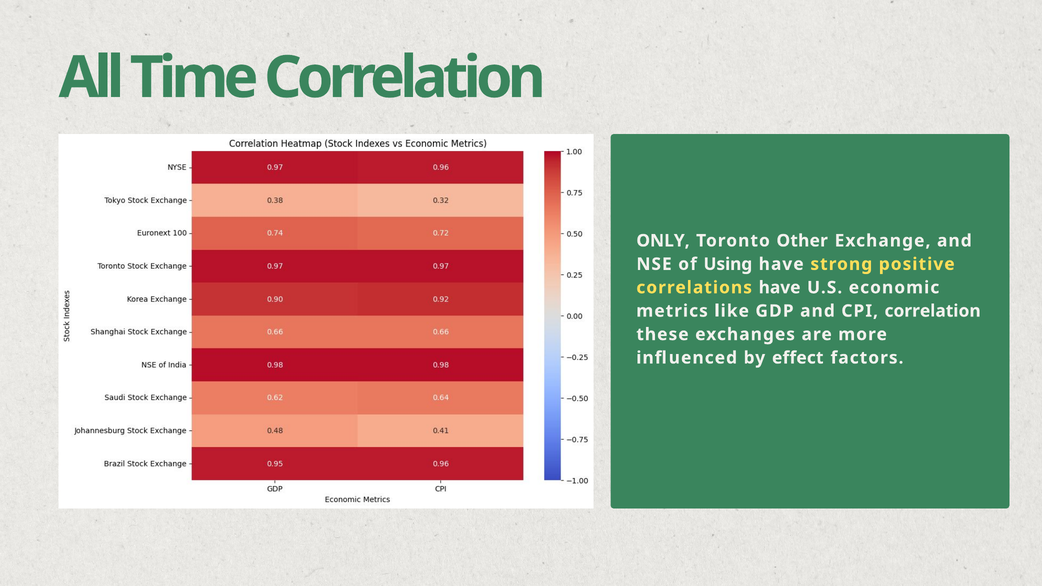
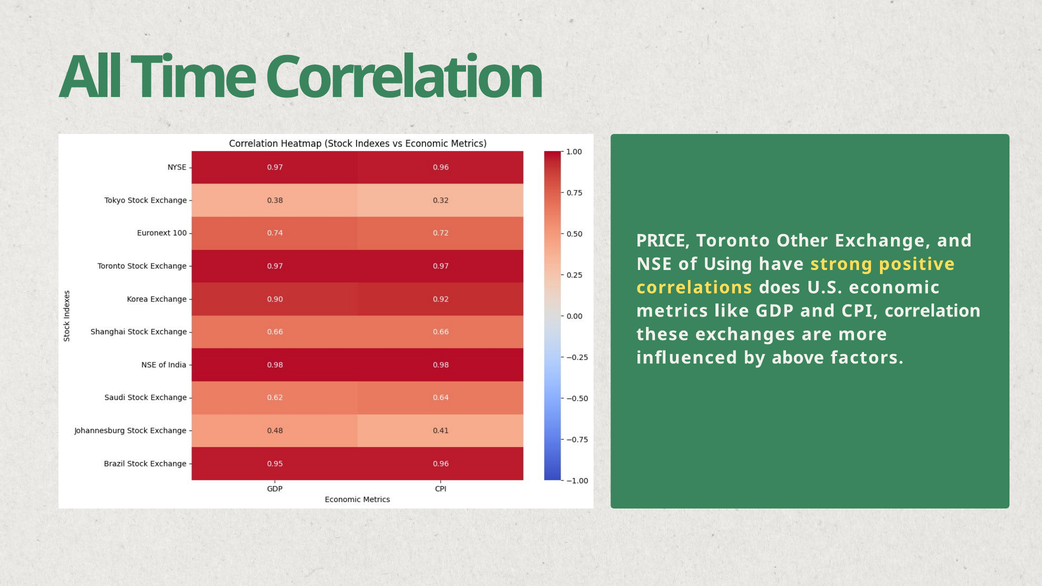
ONLY: ONLY -> PRICE
correlations have: have -> does
effect: effect -> above
